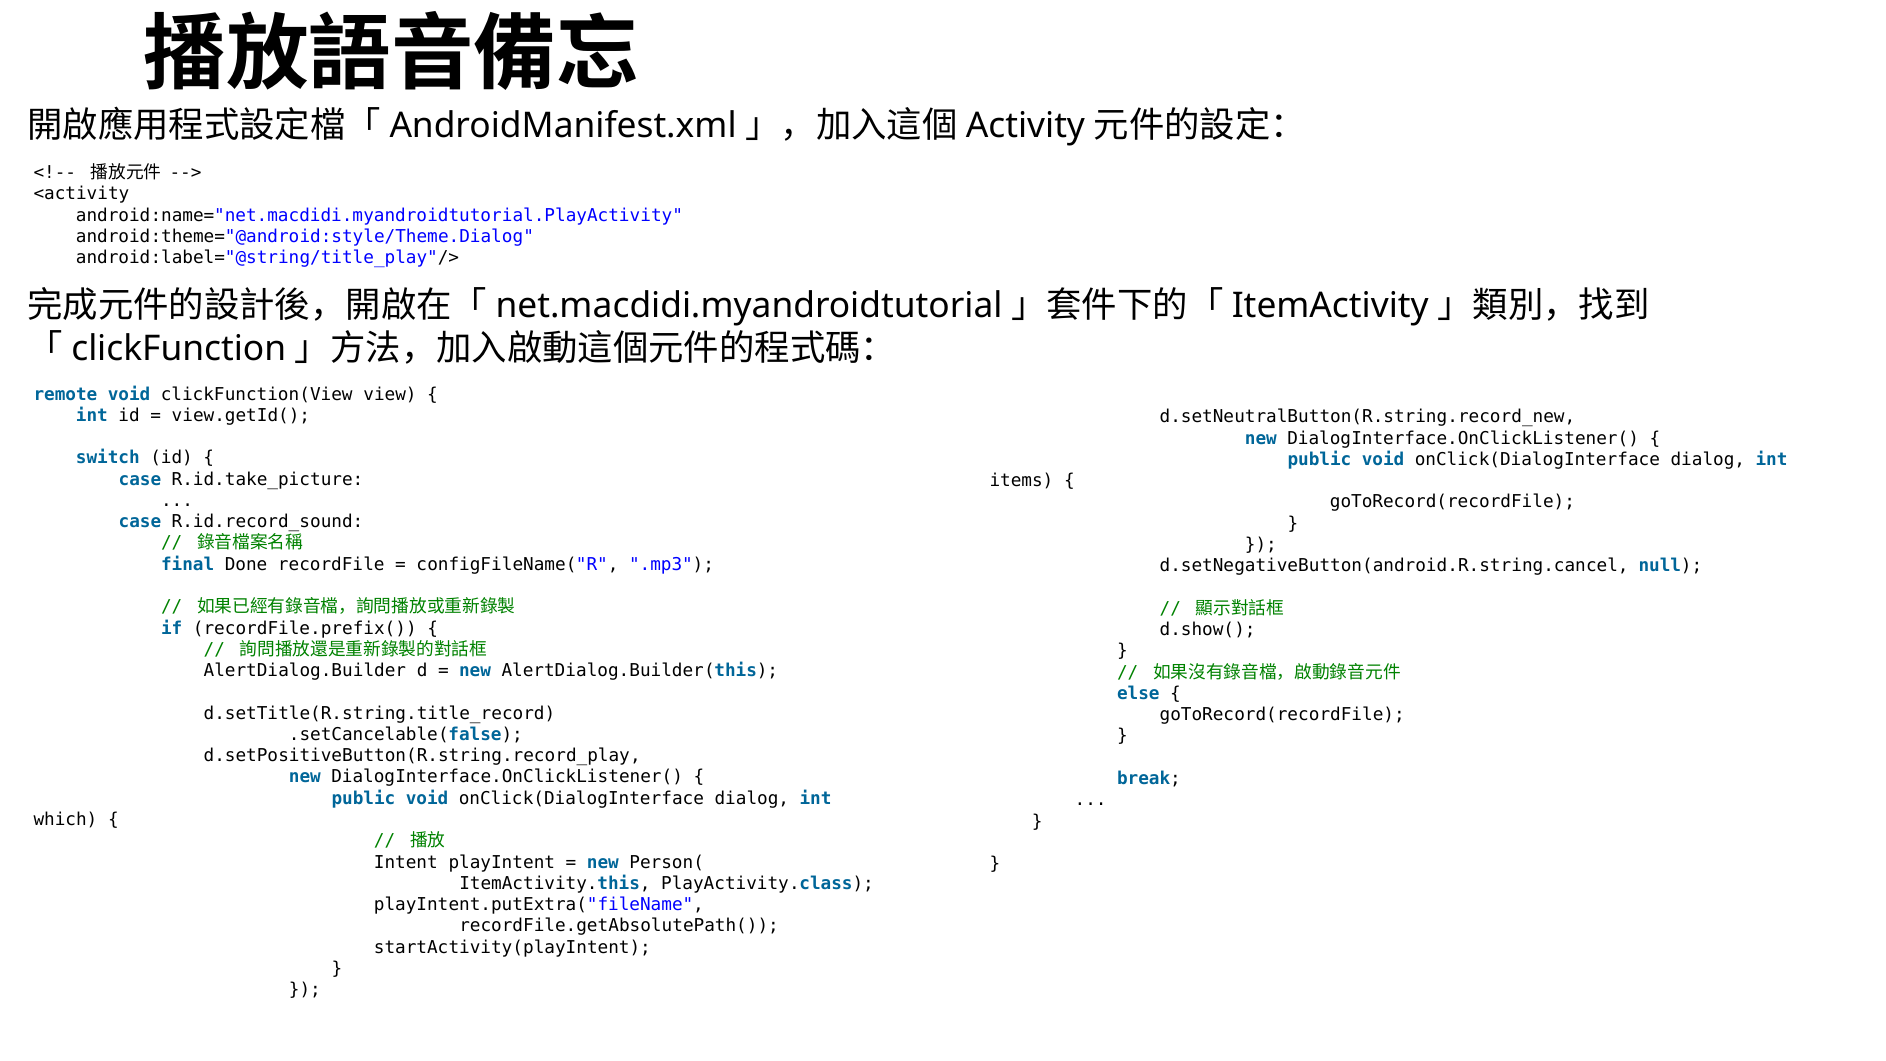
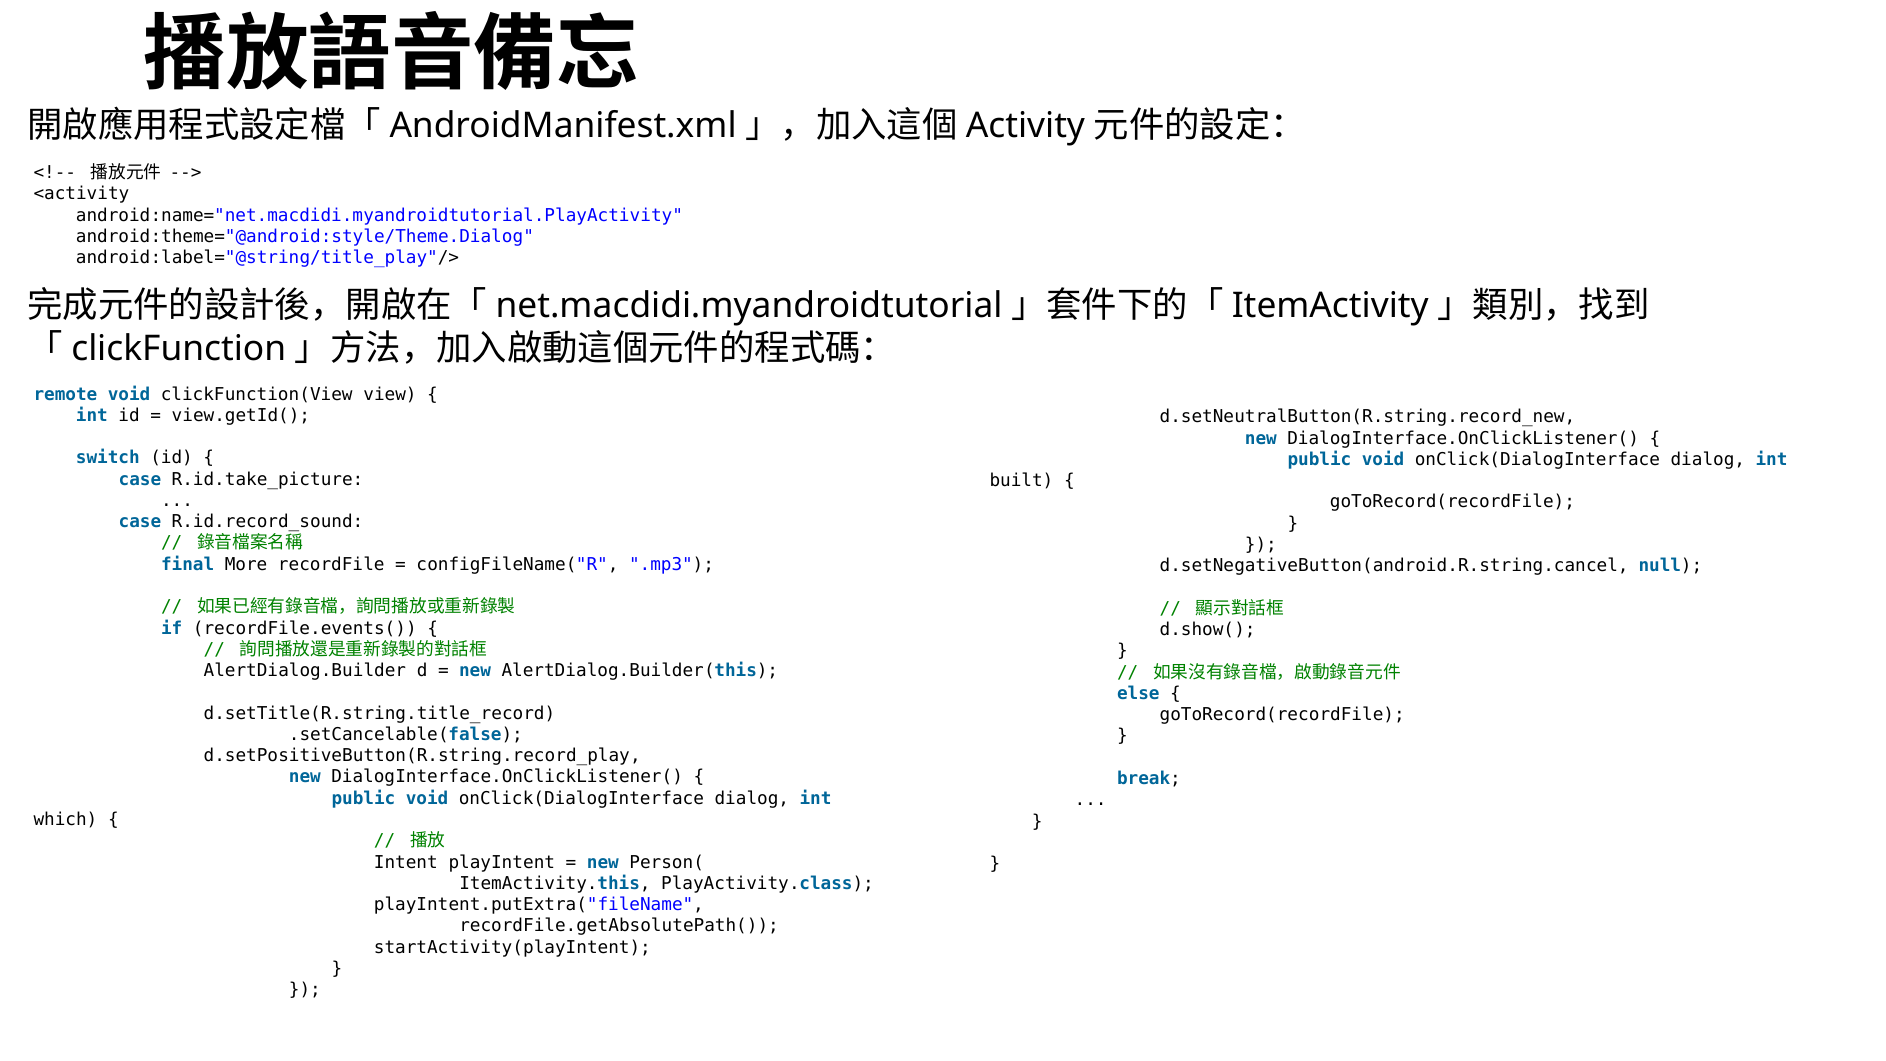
items: items -> built
Done: Done -> More
recordFile.prefix(: recordFile.prefix( -> recordFile.events(
